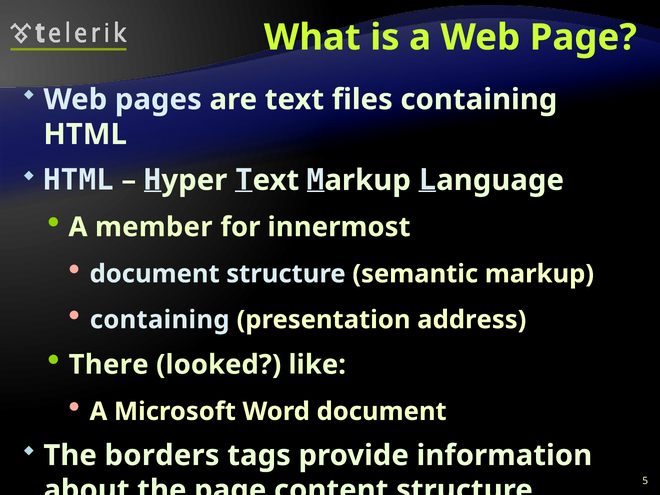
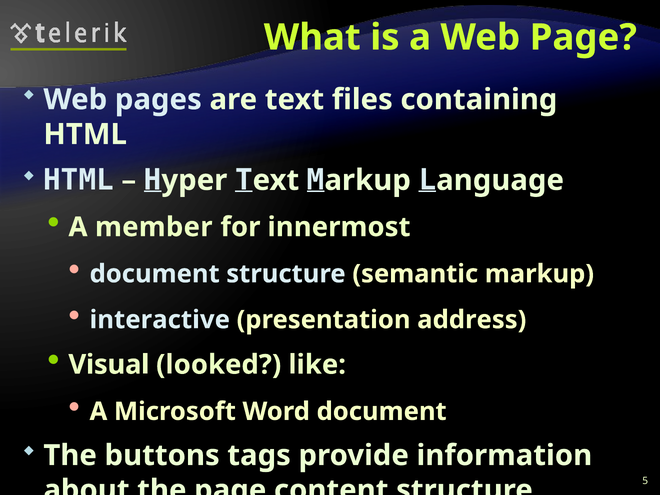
containing at (160, 320): containing -> interactive
There: There -> Visual
borders: borders -> buttons
